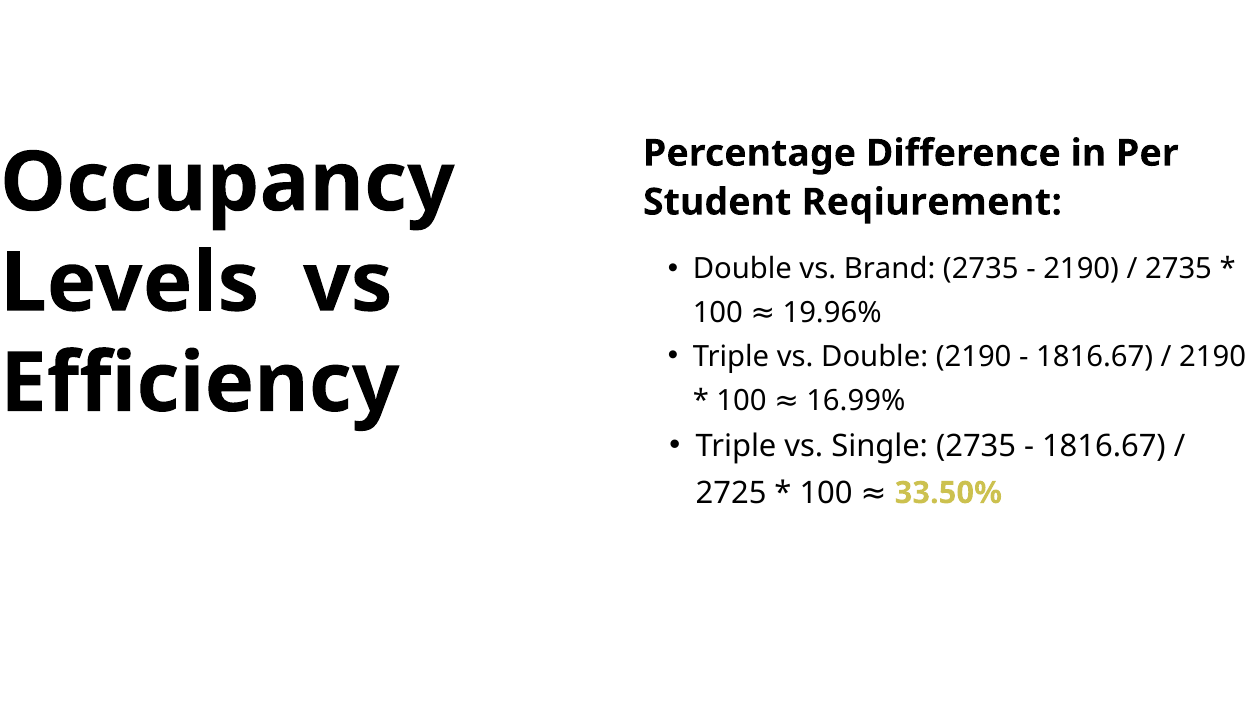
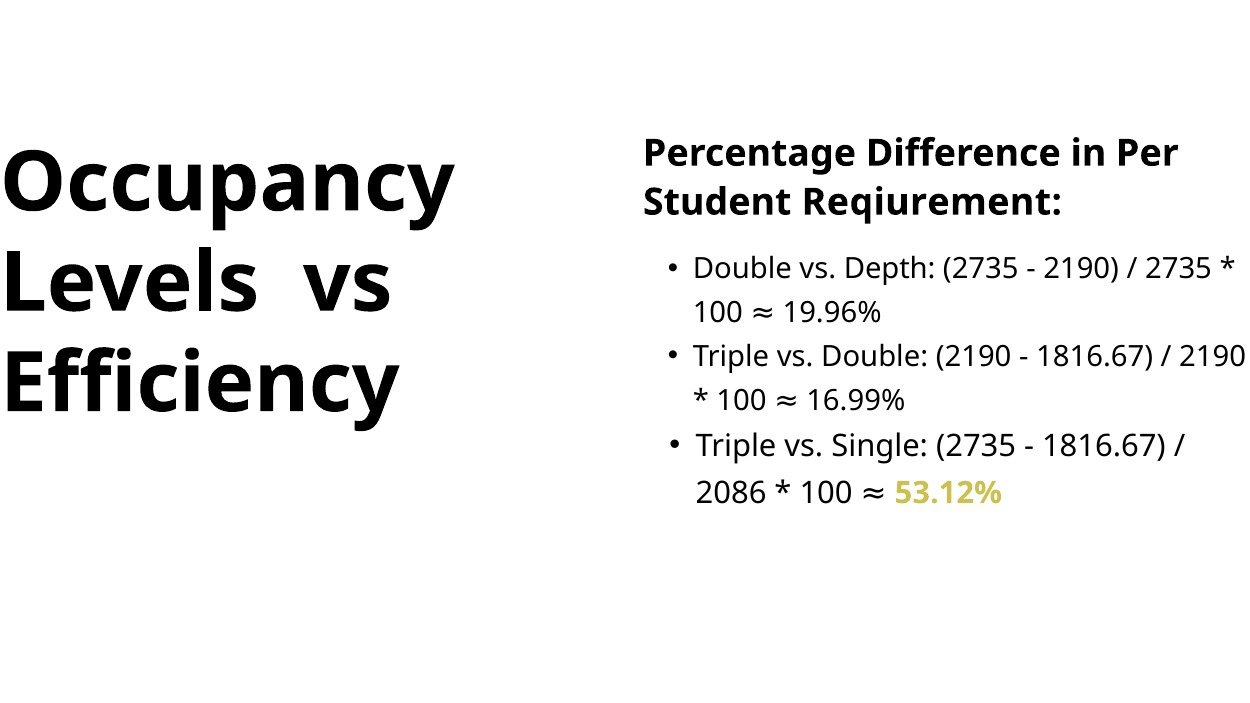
Brand: Brand -> Depth
2725: 2725 -> 2086
33.50%: 33.50% -> 53.12%
